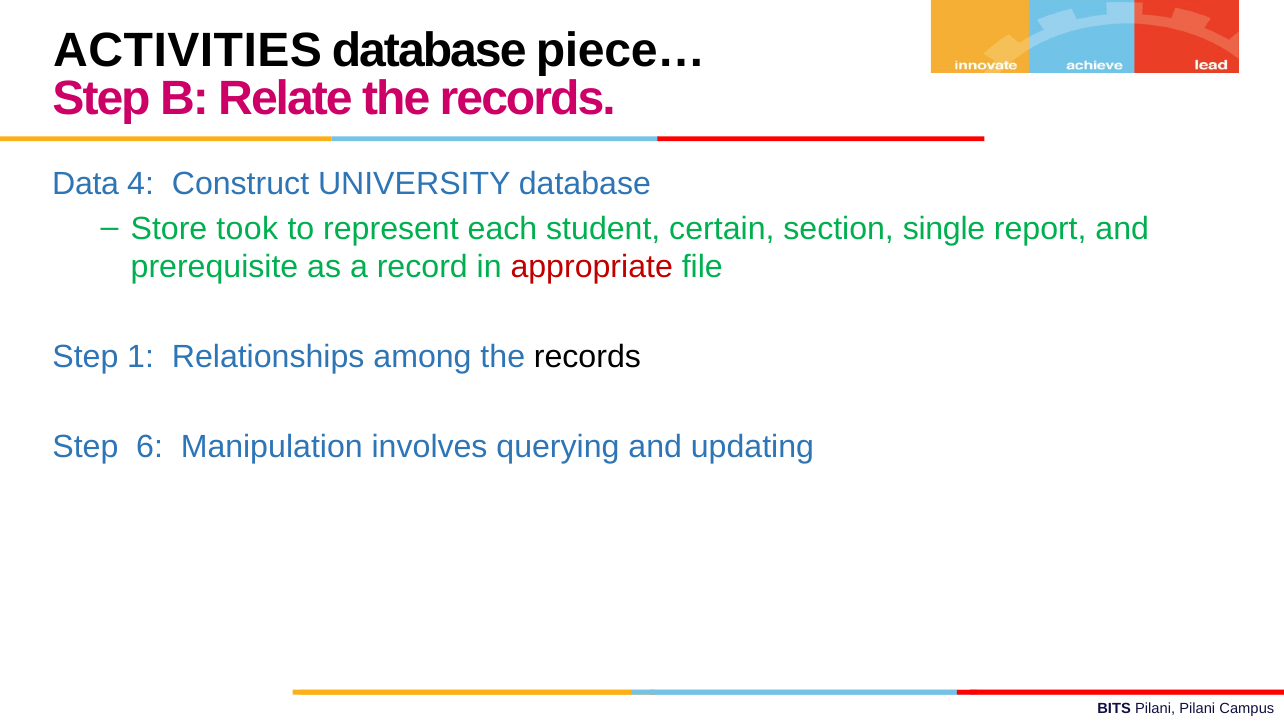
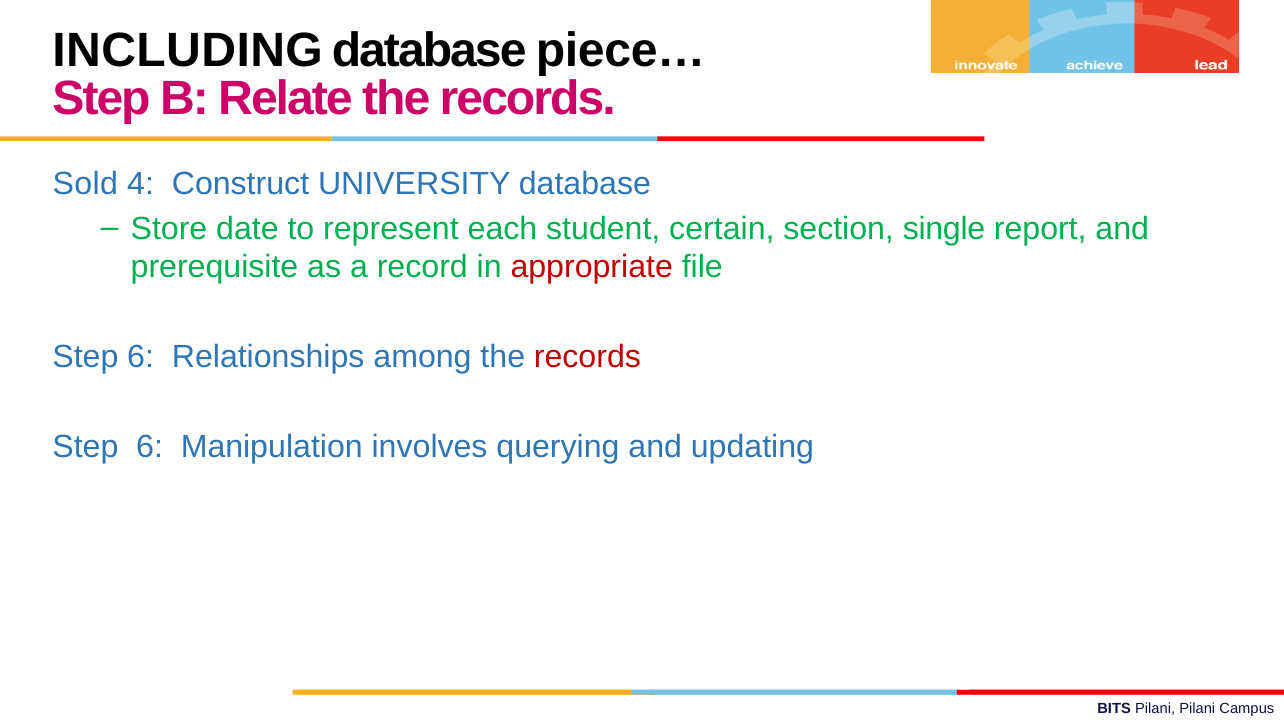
ACTIVITIES: ACTIVITIES -> INCLUDING
Data: Data -> Sold
took: took -> date
1 at (141, 357): 1 -> 6
records at (587, 357) colour: black -> red
